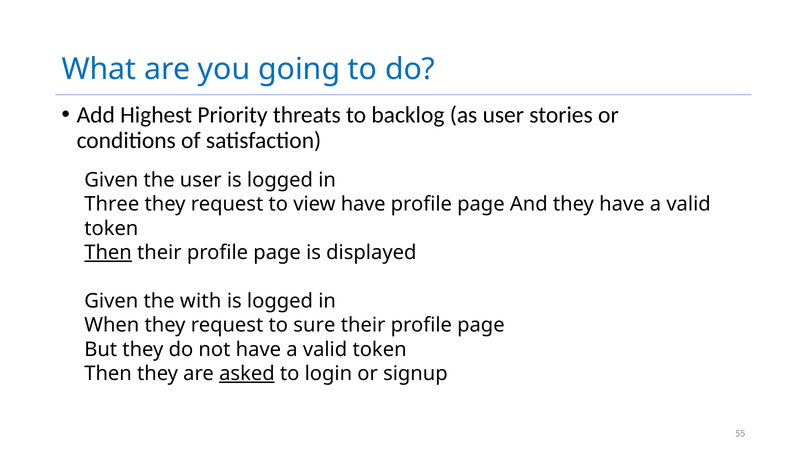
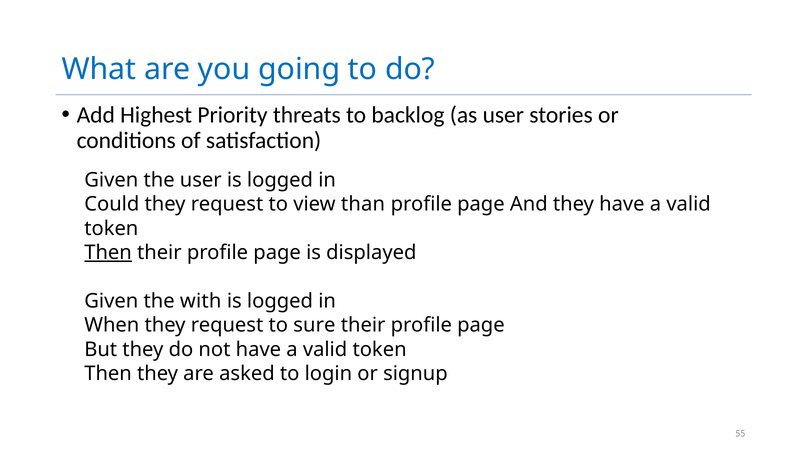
Three: Three -> Could
view have: have -> than
asked underline: present -> none
